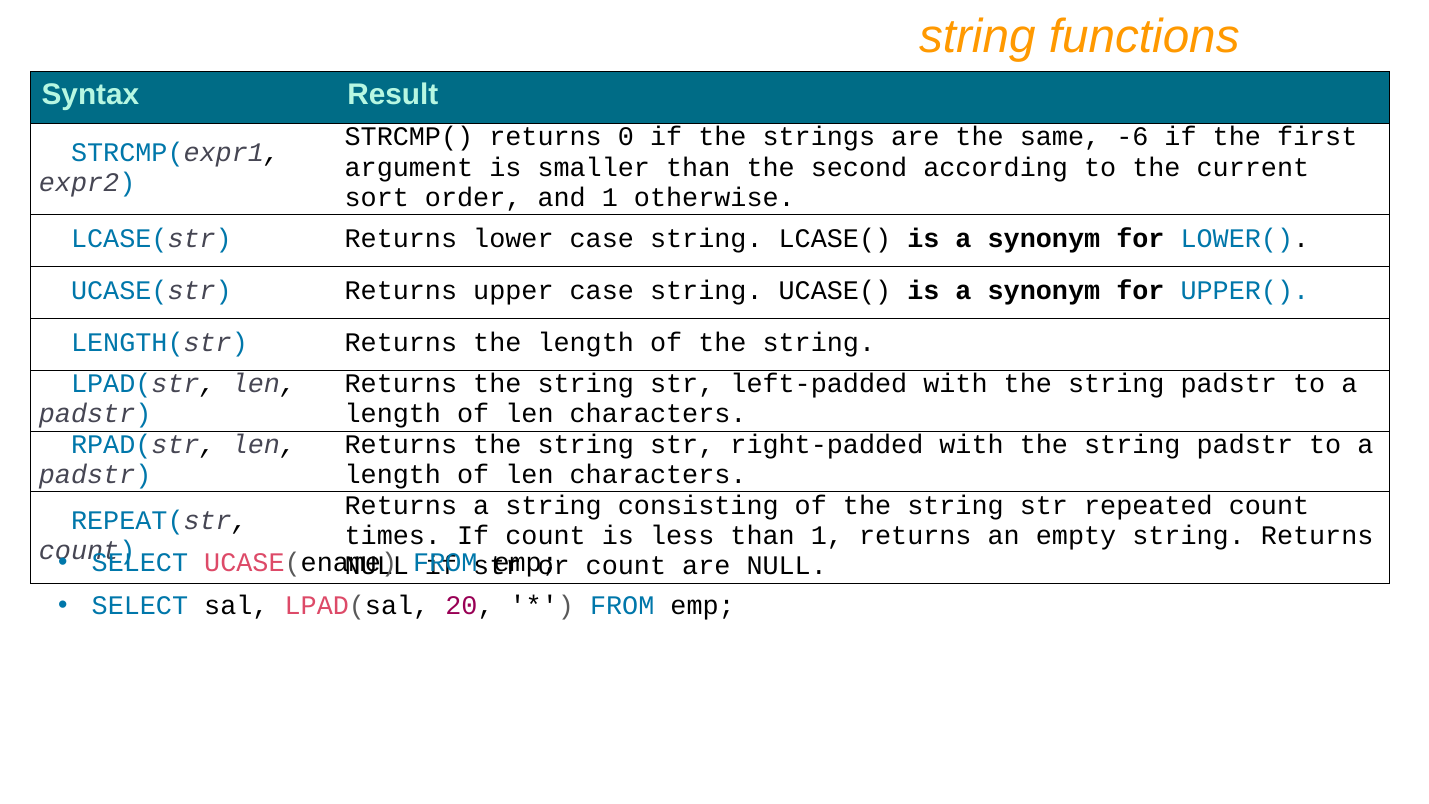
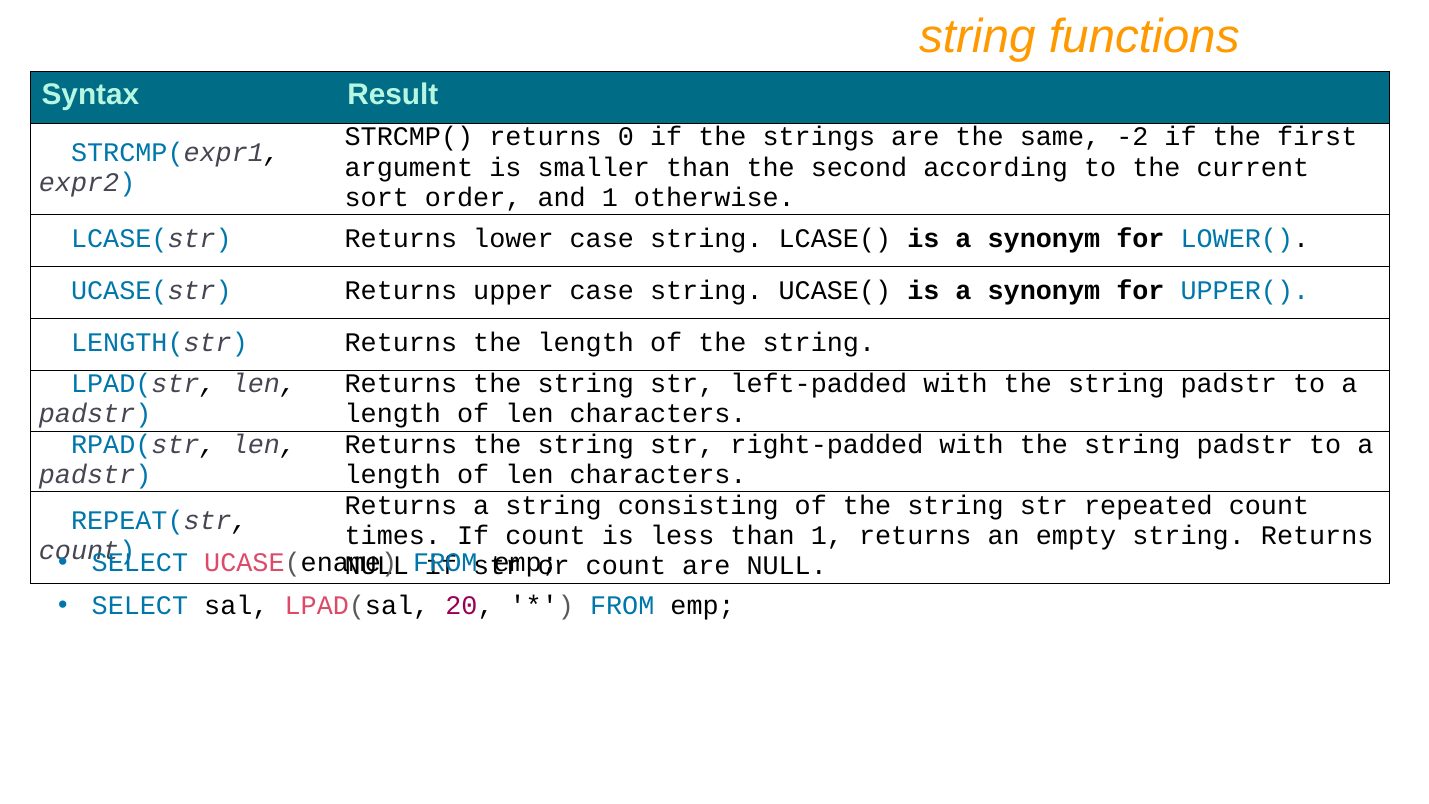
-6: -6 -> -2
